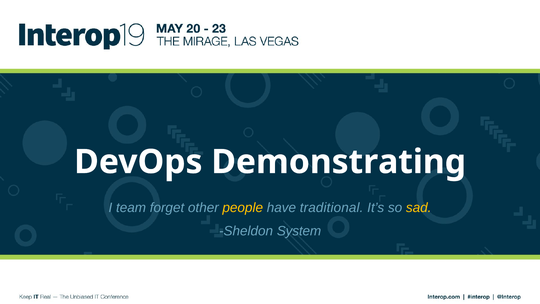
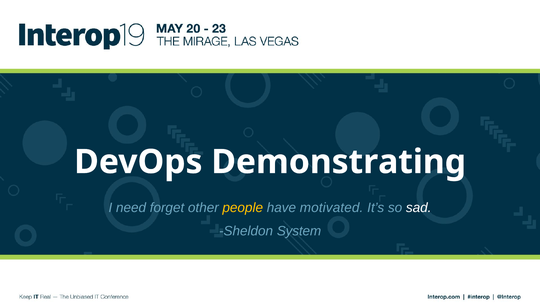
team: team -> need
traditional: traditional -> motivated
sad colour: yellow -> white
